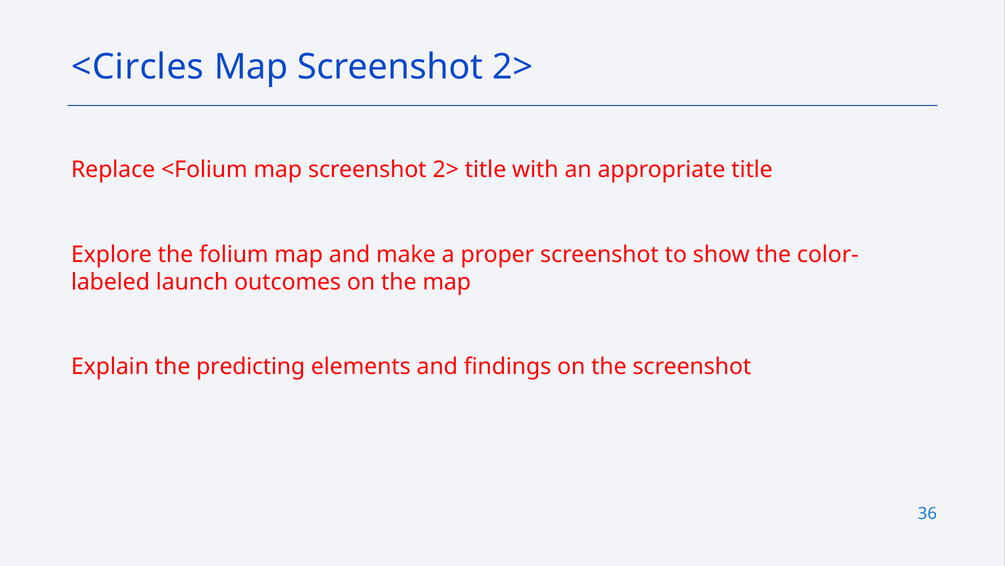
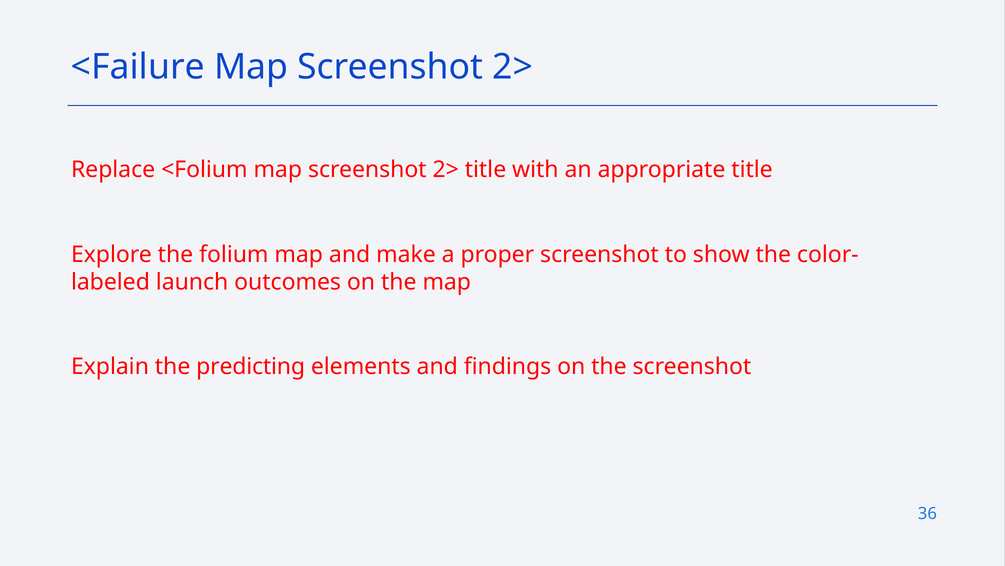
<Circles: <Circles -> <Failure
